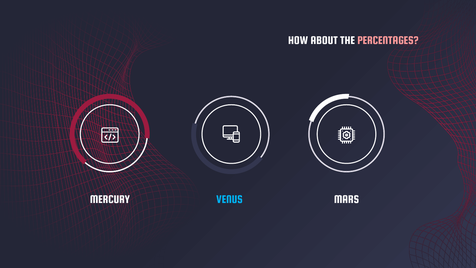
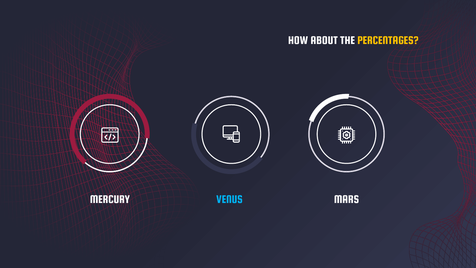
PERCENTAGES colour: pink -> yellow
